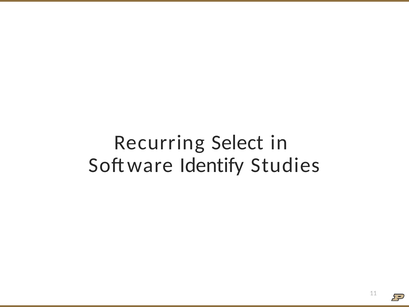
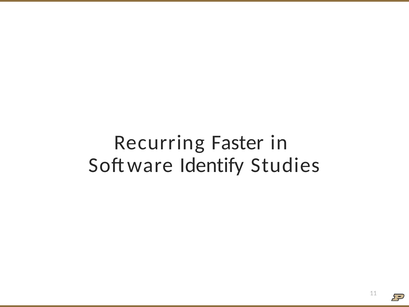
Select: Select -> Faster
